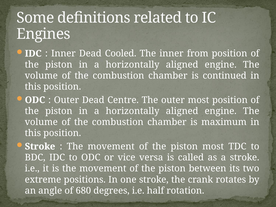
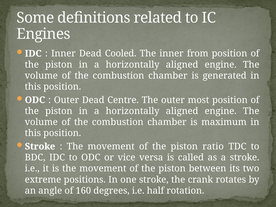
continued: continued -> generated
piston most: most -> ratio
680: 680 -> 160
